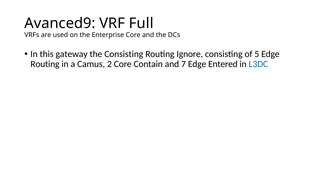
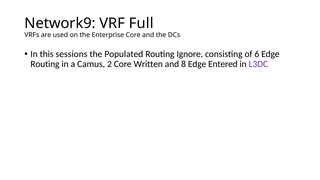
Avanced9: Avanced9 -> Network9
gateway: gateway -> sessions
the Consisting: Consisting -> Populated
5: 5 -> 6
Contain: Contain -> Written
7: 7 -> 8
L3DC colour: blue -> purple
